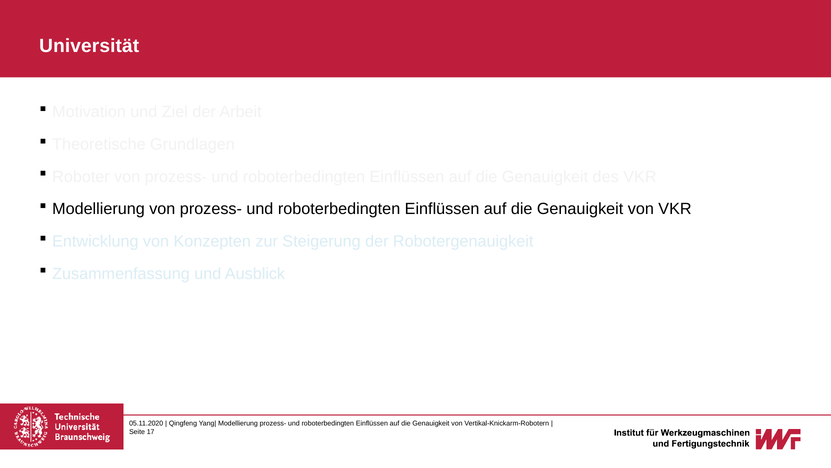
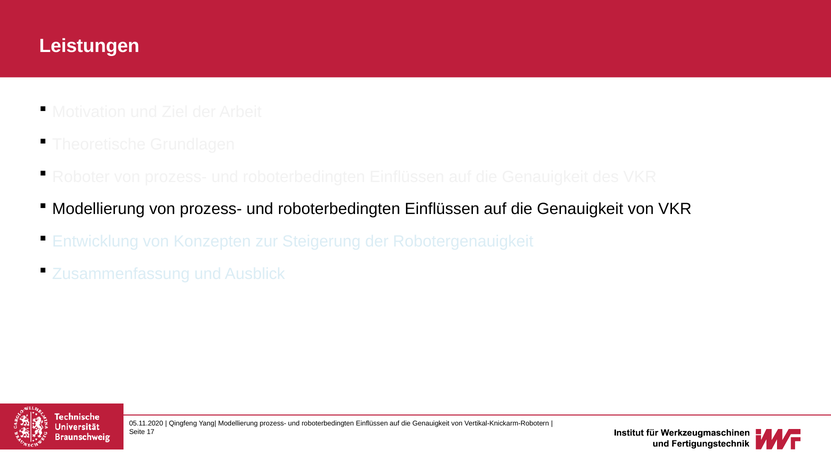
Universität: Universität -> Leistungen
